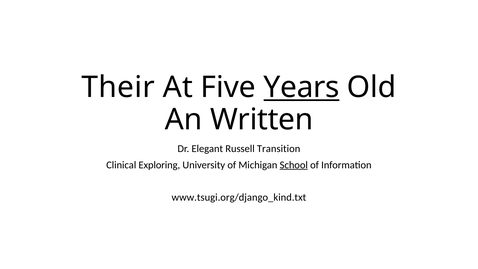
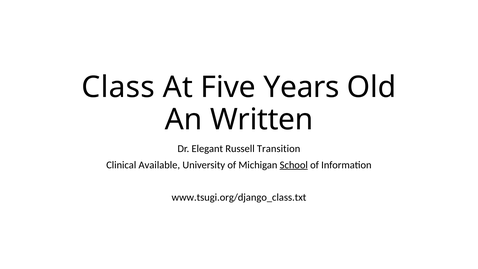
Their: Their -> Class
Years underline: present -> none
Exploring: Exploring -> Available
www.tsugi.org/django_kind.txt: www.tsugi.org/django_kind.txt -> www.tsugi.org/django_class.txt
